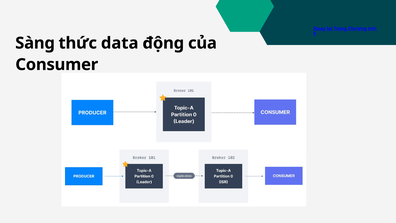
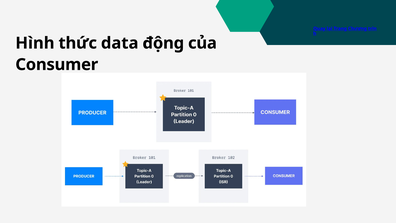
Sàng: Sàng -> Hình
